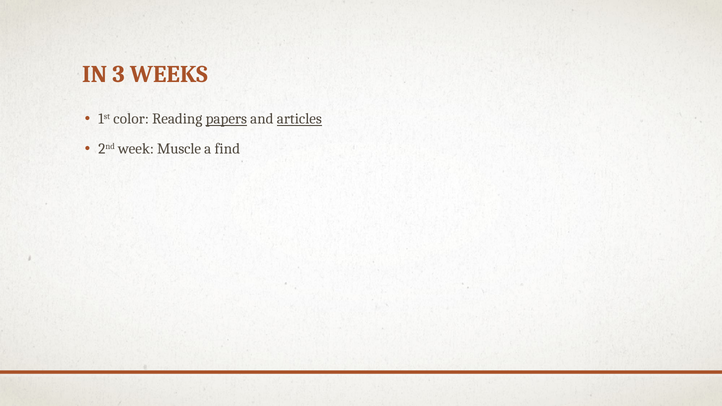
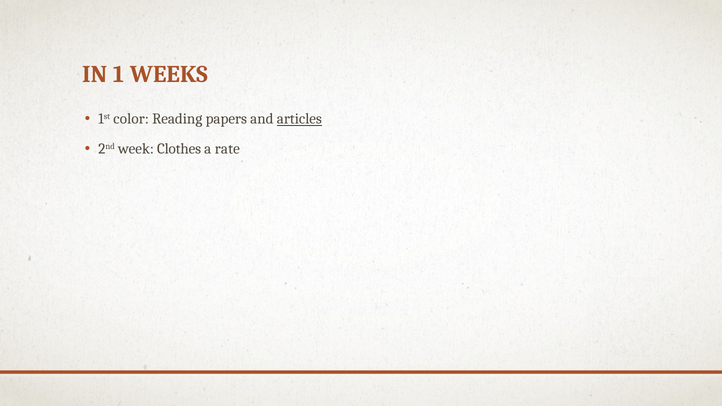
3: 3 -> 1
papers underline: present -> none
Muscle: Muscle -> Clothes
find: find -> rate
